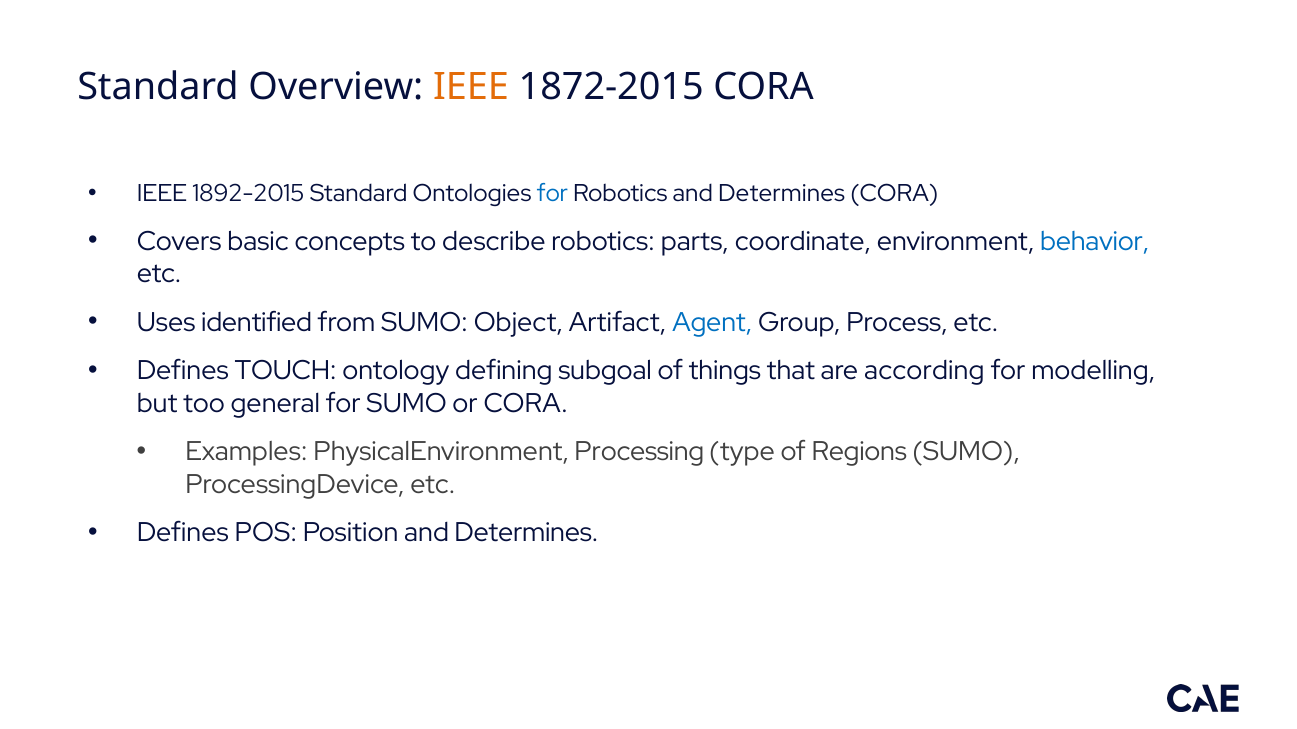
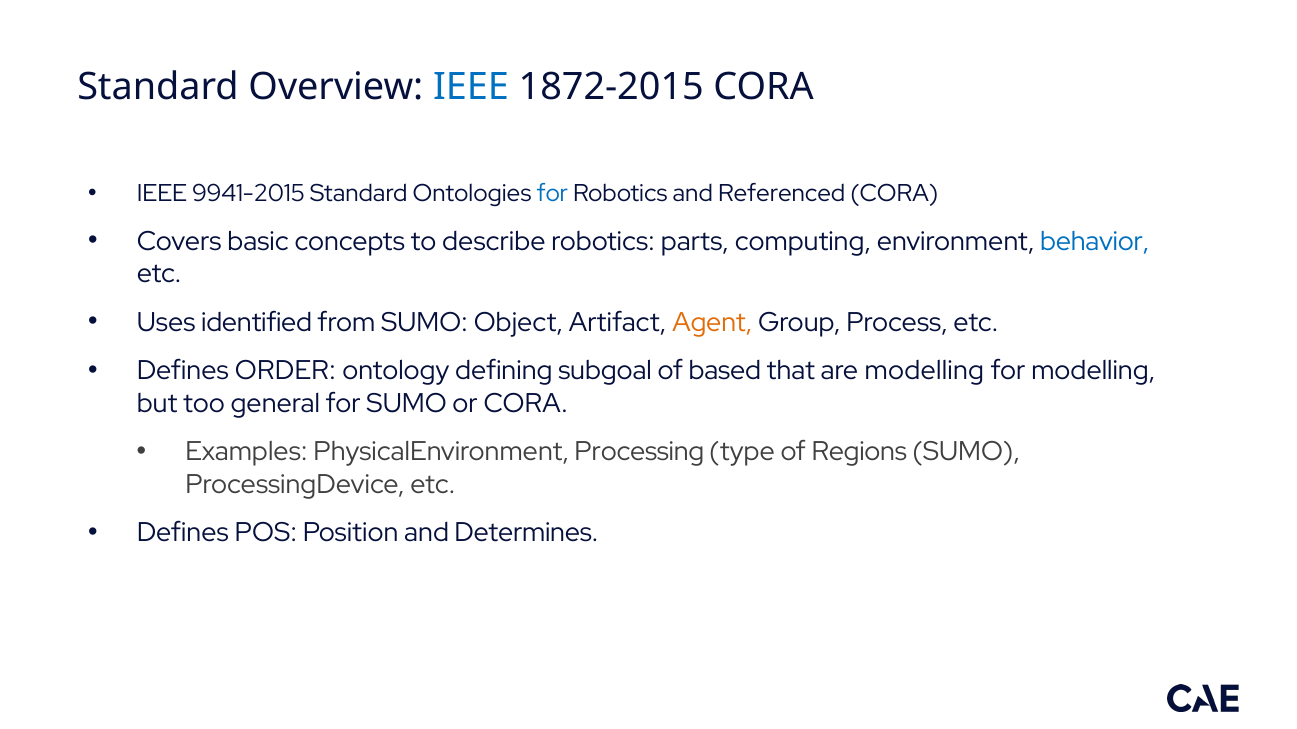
IEEE at (471, 88) colour: orange -> blue
1892-2015: 1892-2015 -> 9941-2015
Robotics and Determines: Determines -> Referenced
coordinate: coordinate -> computing
Agent colour: blue -> orange
TOUCH: TOUCH -> ORDER
things: things -> based
are according: according -> modelling
